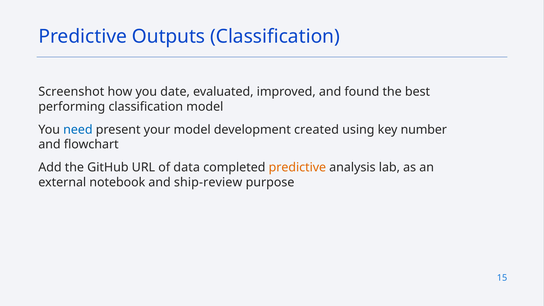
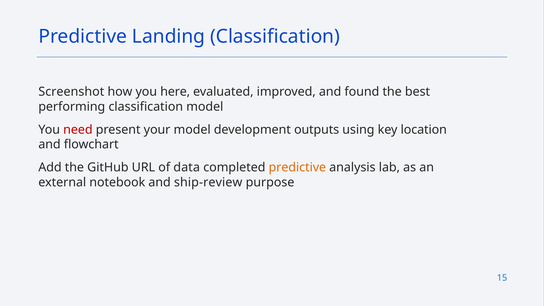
Outputs: Outputs -> Landing
date: date -> here
need colour: blue -> red
created: created -> outputs
number: number -> location
